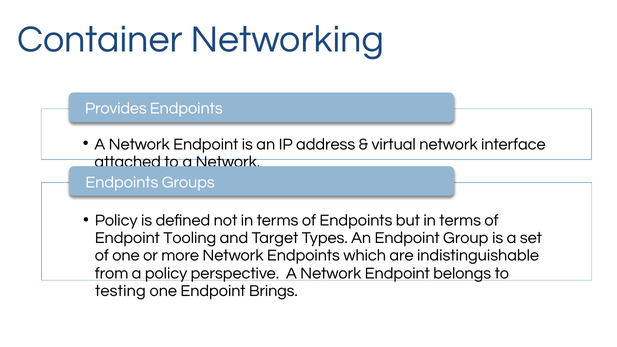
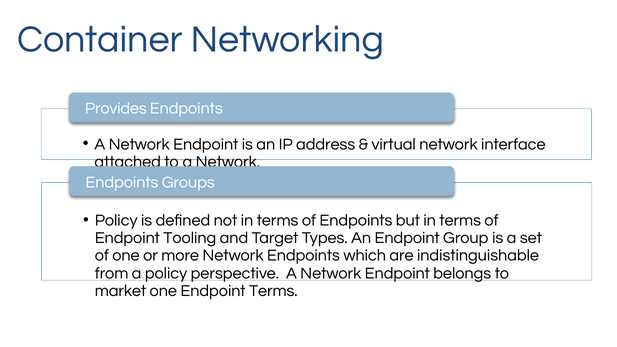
testing: testing -> market
Endpoint Brings: Brings -> Terms
